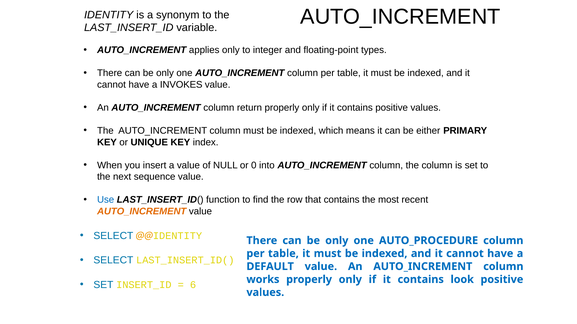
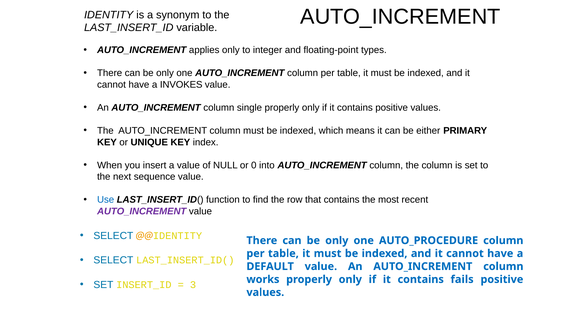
return: return -> single
AUTO_INCREMENT at (142, 212) colour: orange -> purple
look: look -> fails
6: 6 -> 3
